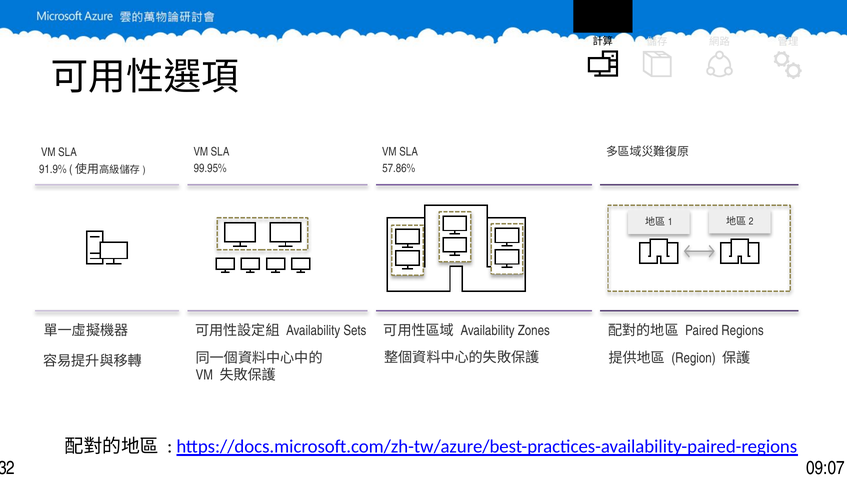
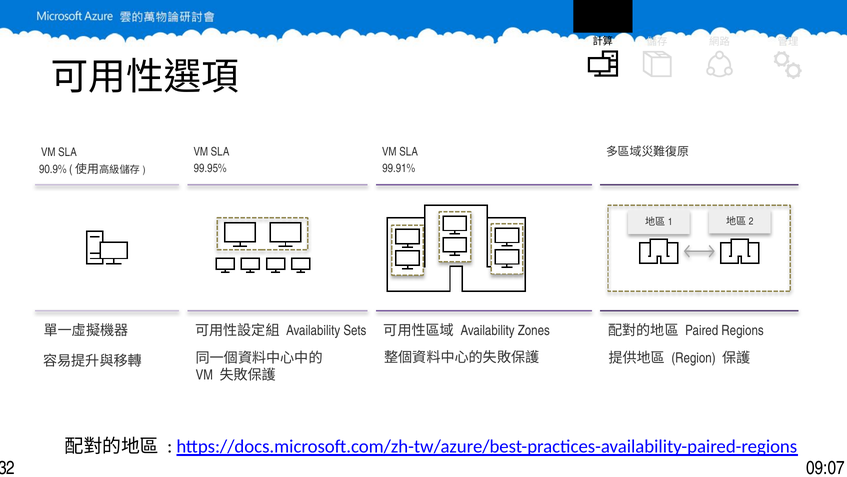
57.86%: 57.86% -> 99.91%
91.9%: 91.9% -> 90.9%
